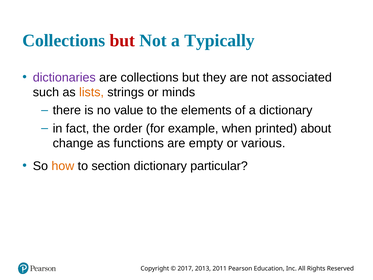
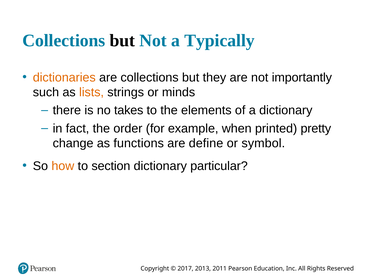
but at (122, 40) colour: red -> black
dictionaries colour: purple -> orange
associated: associated -> importantly
value: value -> takes
about: about -> pretty
empty: empty -> define
various: various -> symbol
